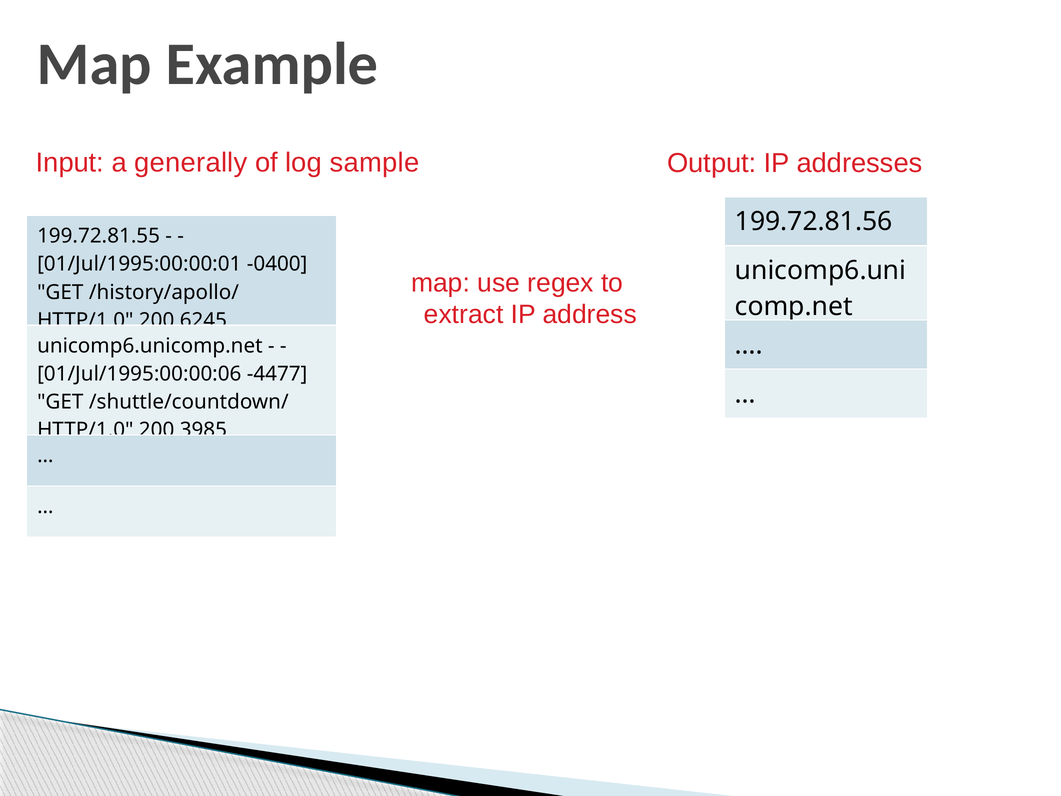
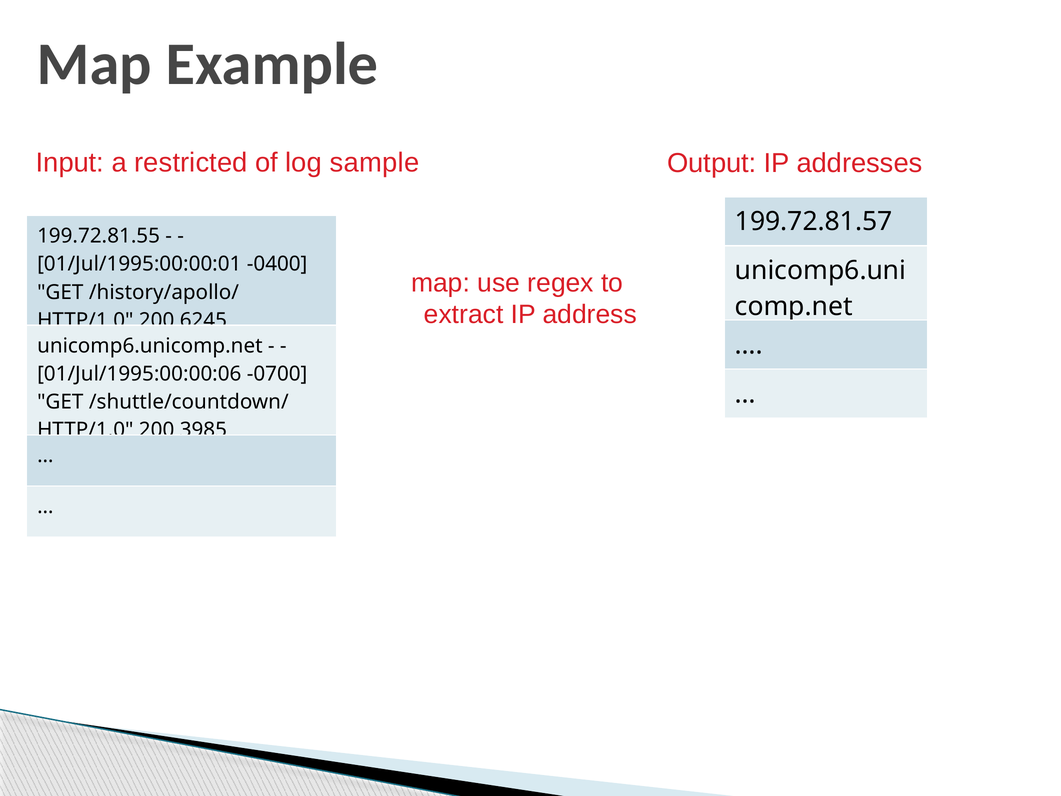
generally: generally -> restricted
199.72.81.56: 199.72.81.56 -> 199.72.81.57
-4477: -4477 -> -0700
